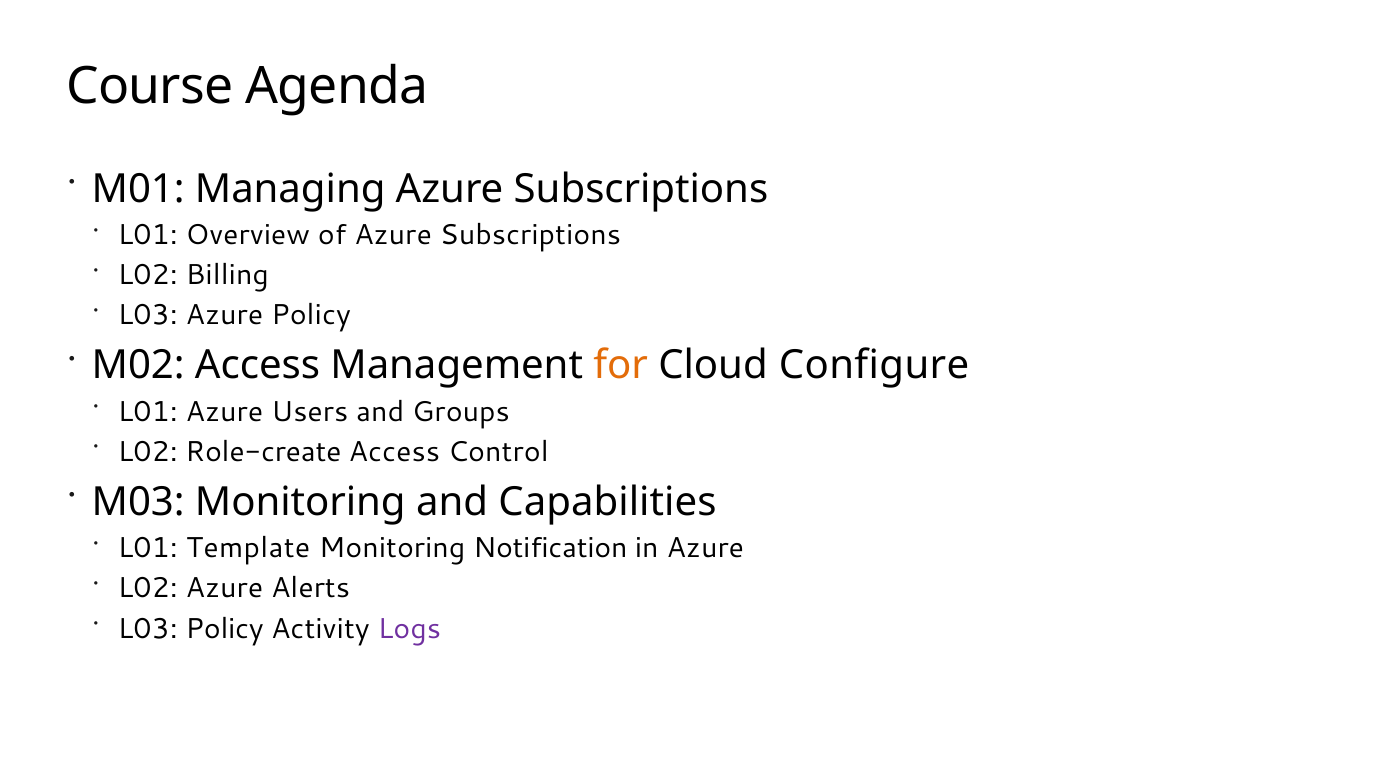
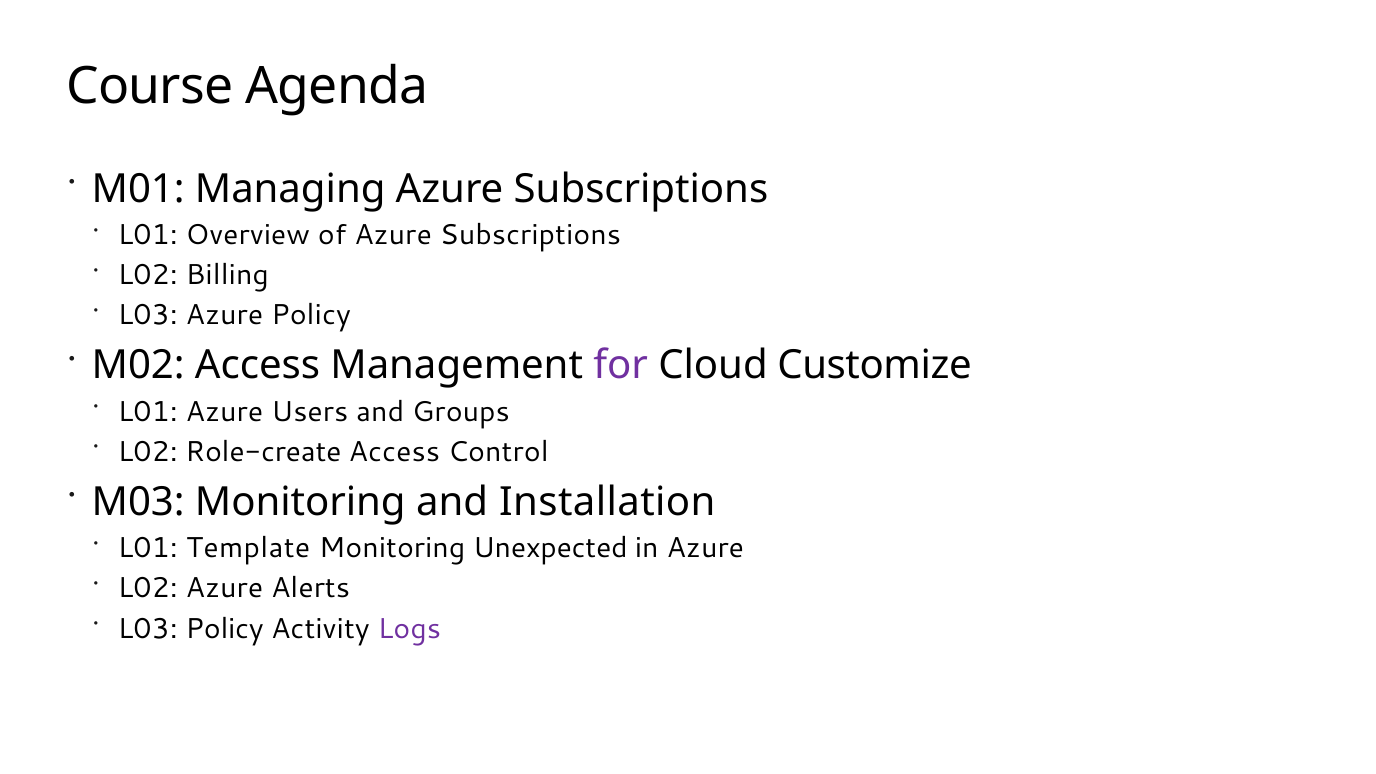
for colour: orange -> purple
Configure: Configure -> Customize
Capabilities: Capabilities -> Installation
Notification: Notification -> Unexpected
